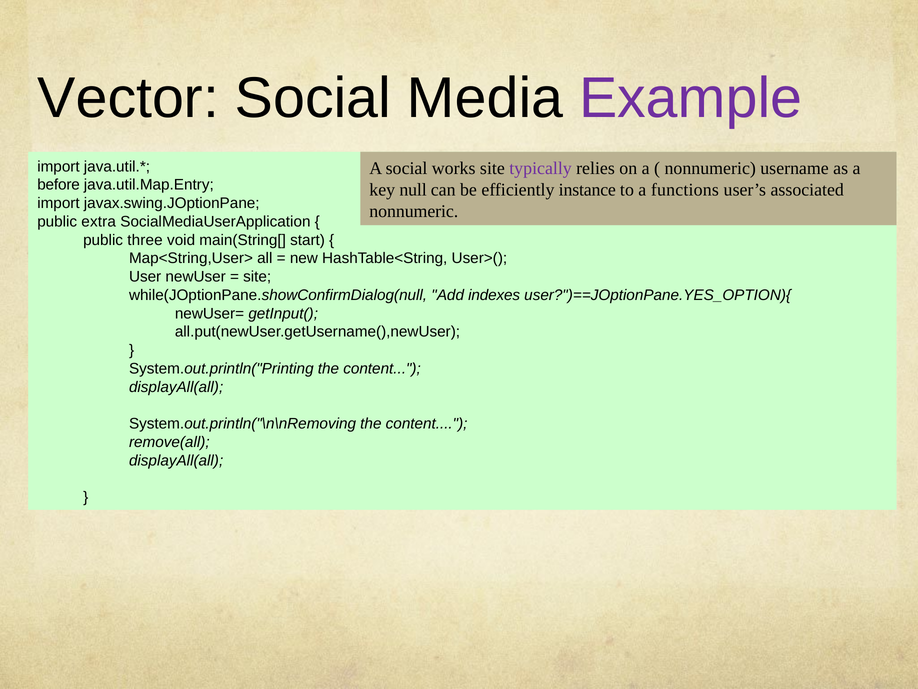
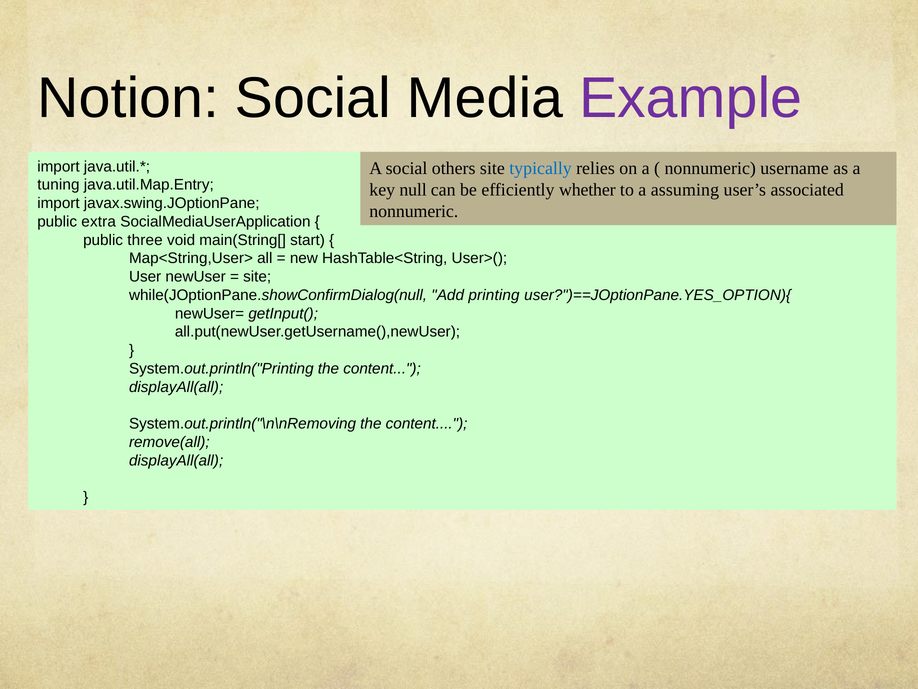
Vector: Vector -> Notion
works: works -> others
typically colour: purple -> blue
before: before -> tuning
instance: instance -> whether
functions: functions -> assuming
indexes: indexes -> printing
